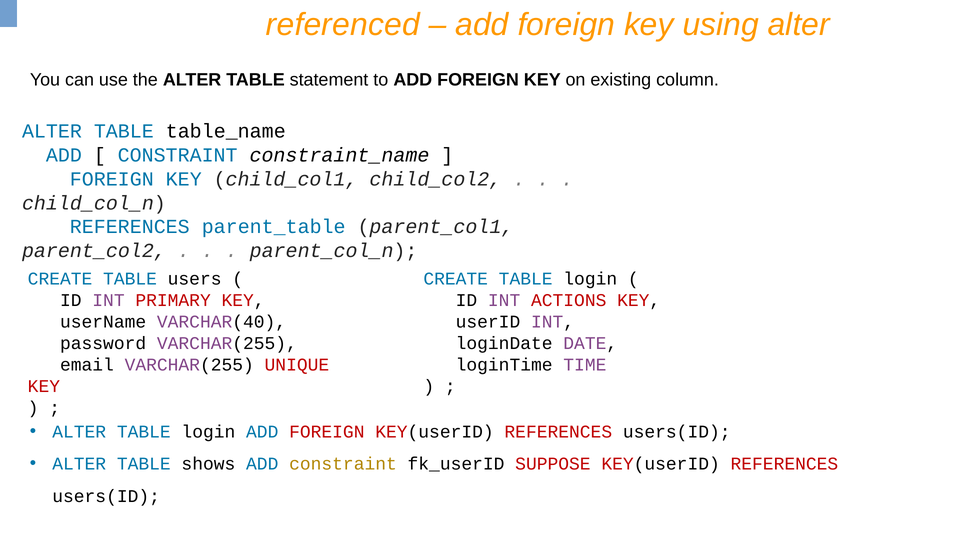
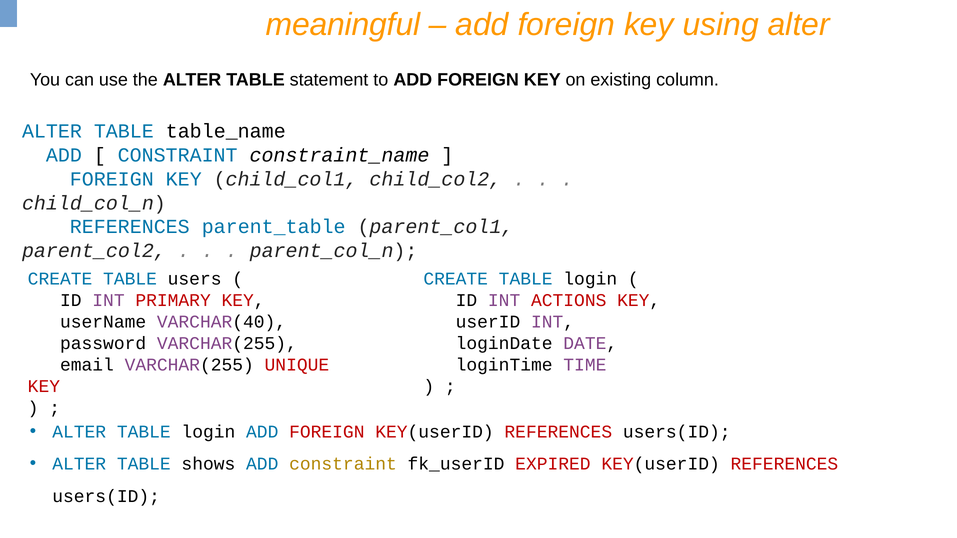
referenced: referenced -> meaningful
SUPPOSE: SUPPOSE -> EXPIRED
